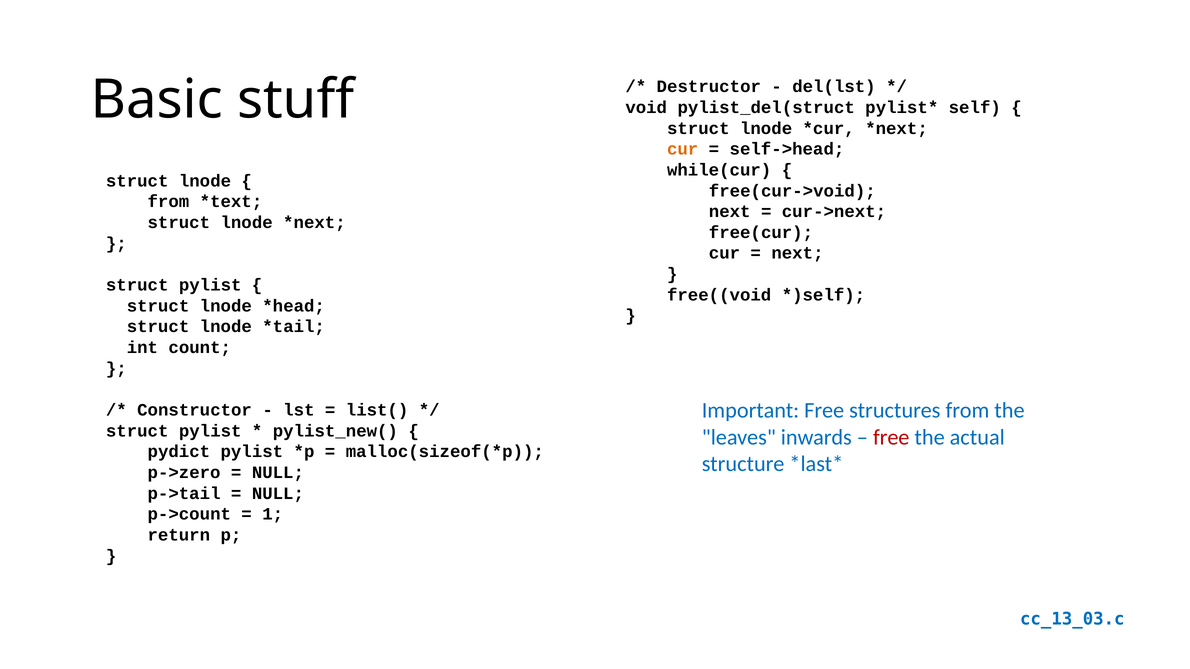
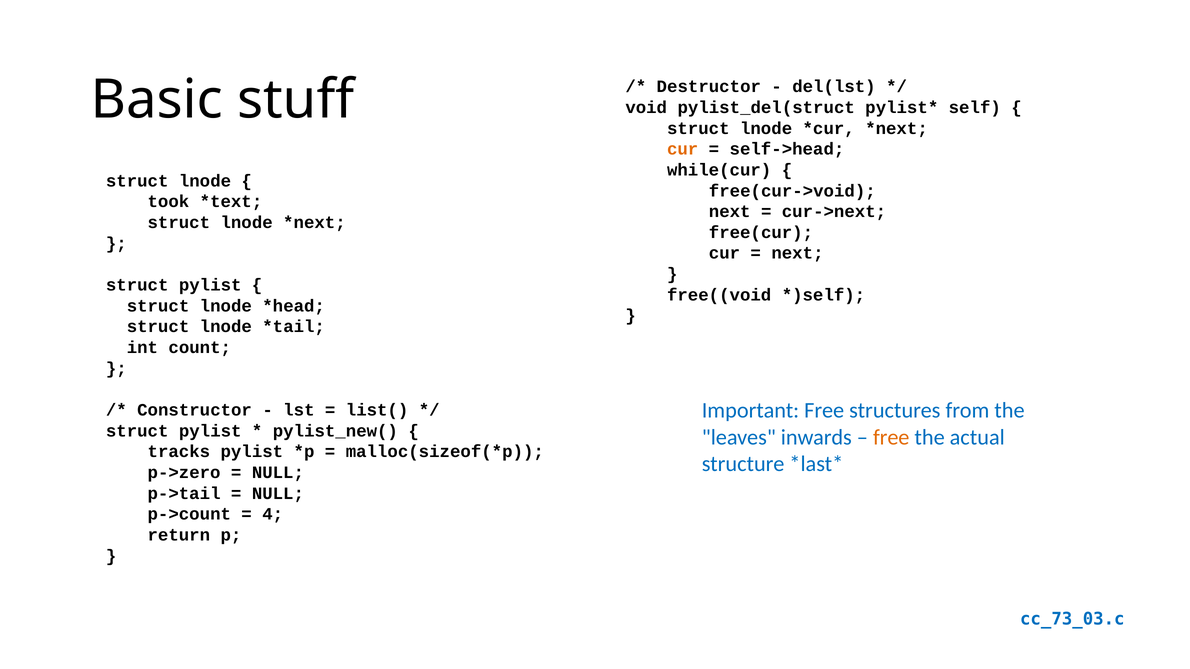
from at (168, 202): from -> took
free at (891, 437) colour: red -> orange
pydict: pydict -> tracks
1: 1 -> 4
cc_13_03.c: cc_13_03.c -> cc_73_03.c
